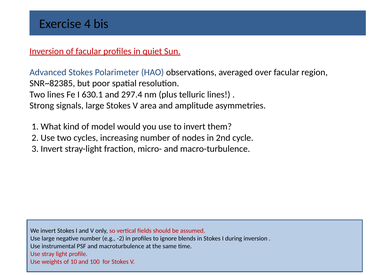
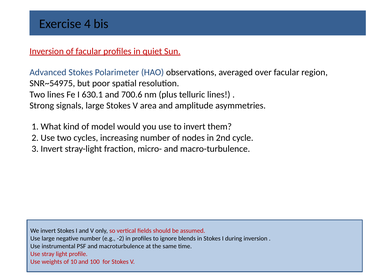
SNR~82385: SNR~82385 -> SNR~54975
297.4: 297.4 -> 700.6
